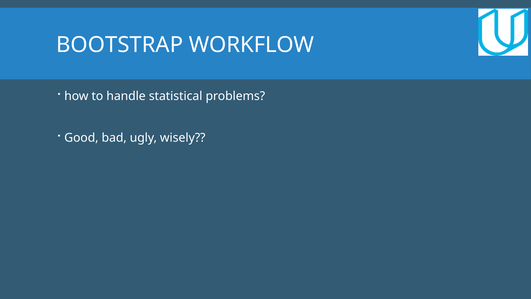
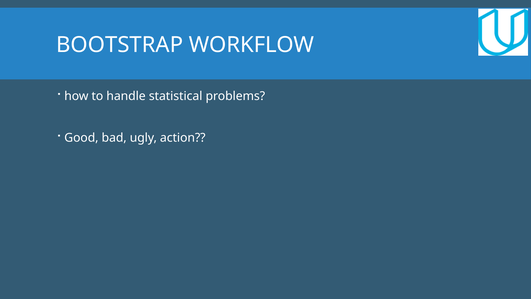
wisely: wisely -> action
